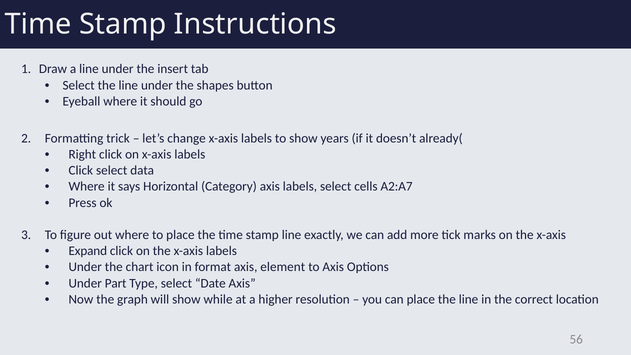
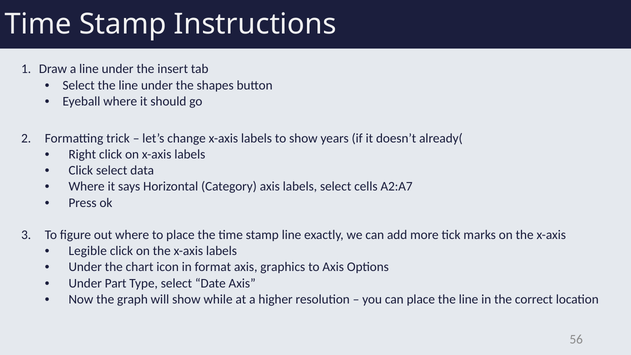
Expand: Expand -> Legible
element: element -> graphics
